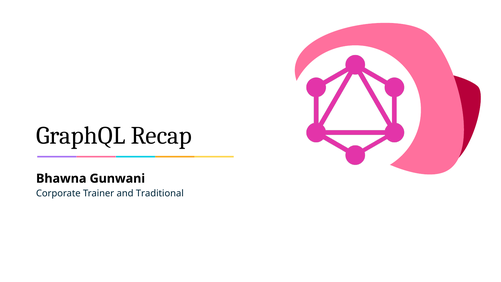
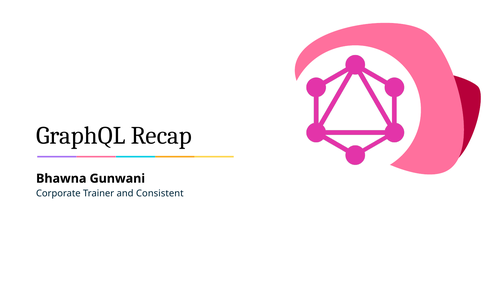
Traditional: Traditional -> Consistent
